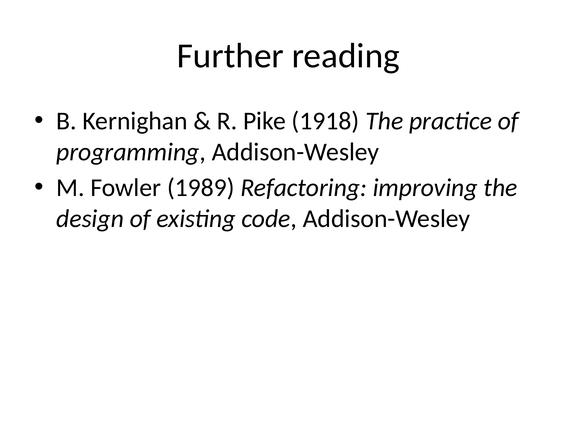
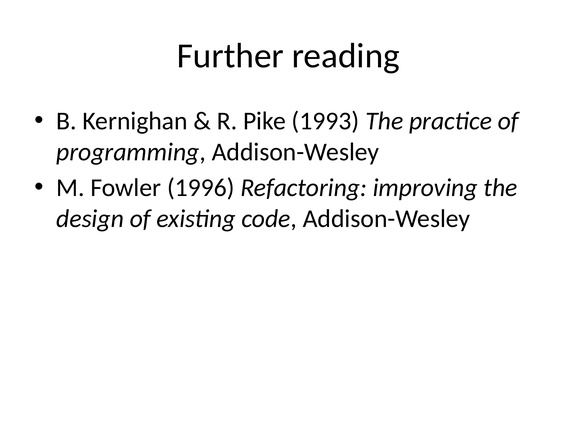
1918: 1918 -> 1993
1989: 1989 -> 1996
